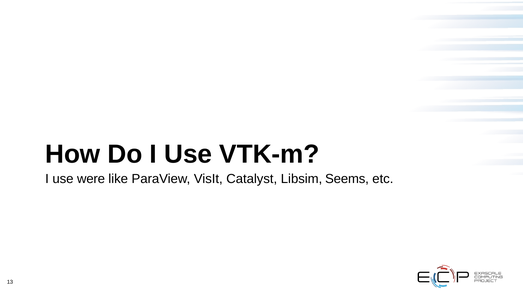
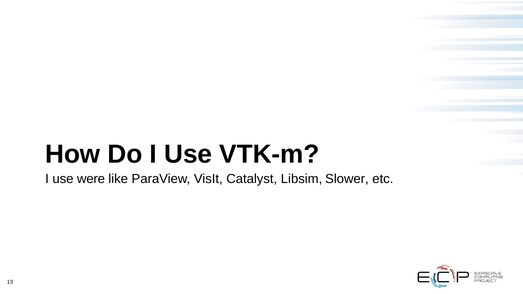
Seems: Seems -> Slower
